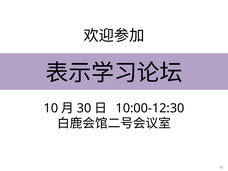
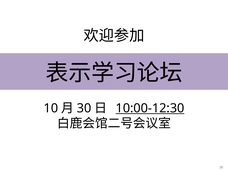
10:00-12:30 underline: none -> present
